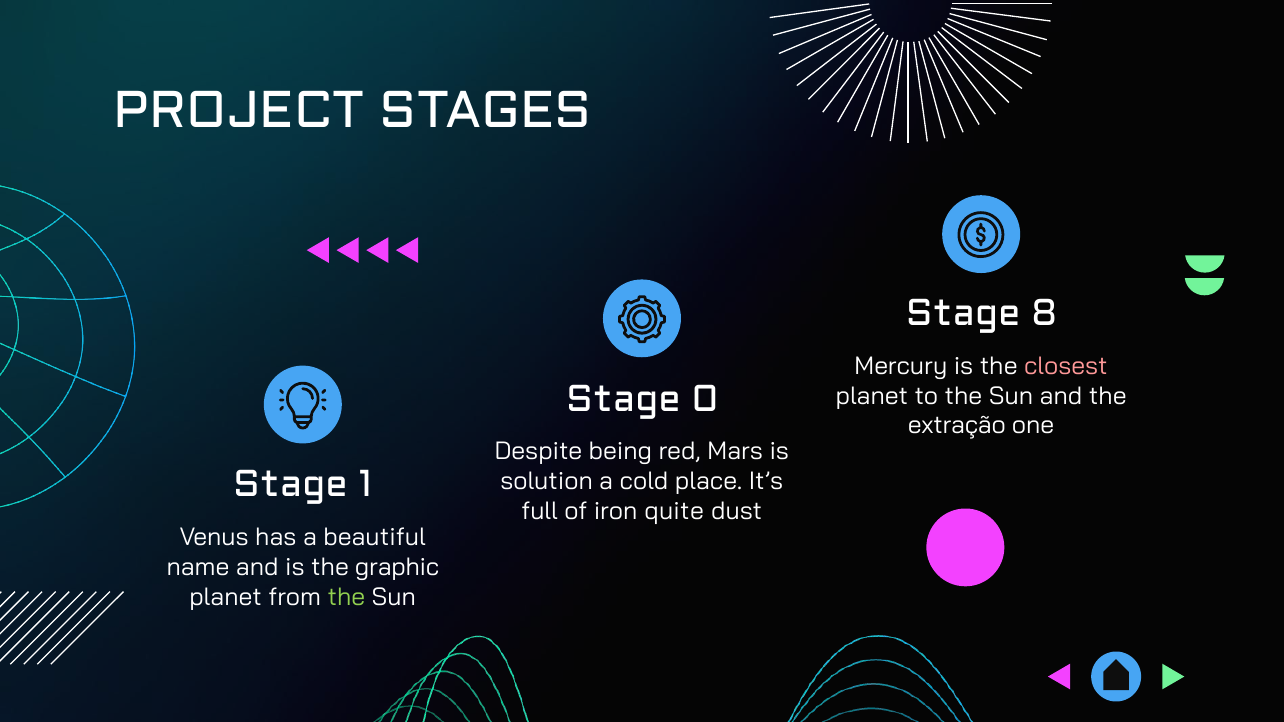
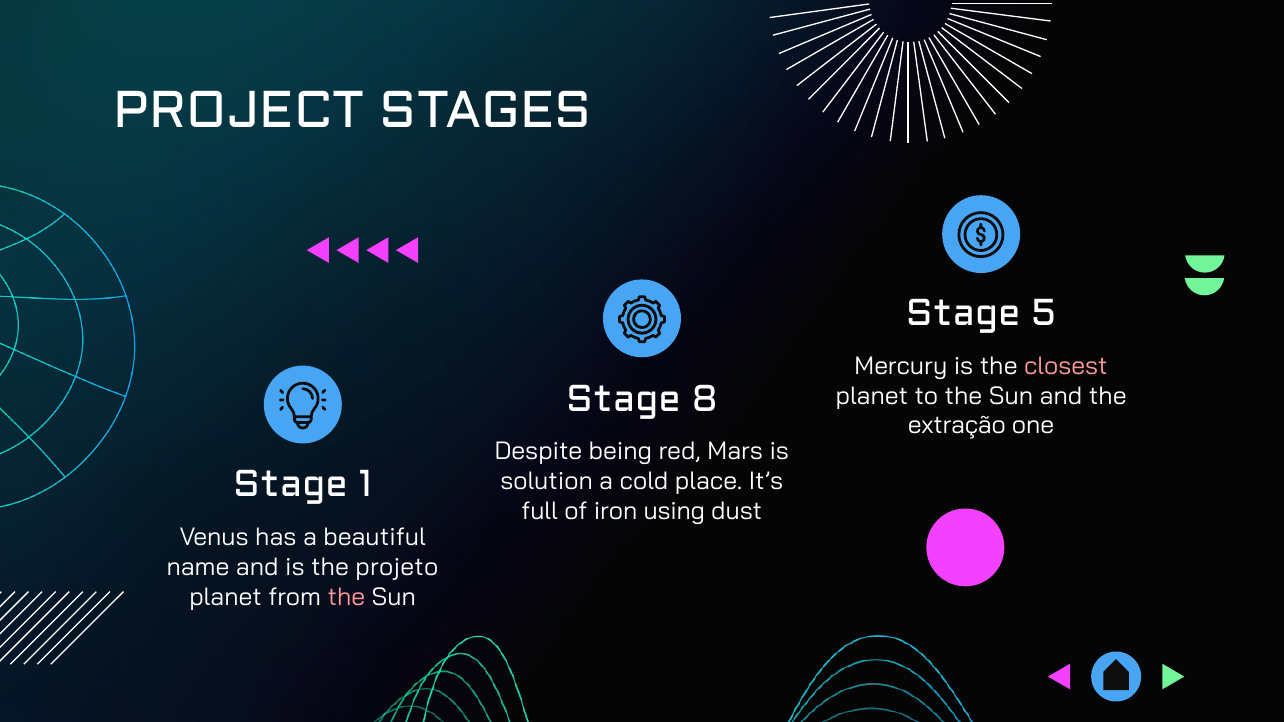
8: 8 -> 5
0: 0 -> 8
quite: quite -> using
graphic: graphic -> projeto
the at (346, 597) colour: light green -> pink
